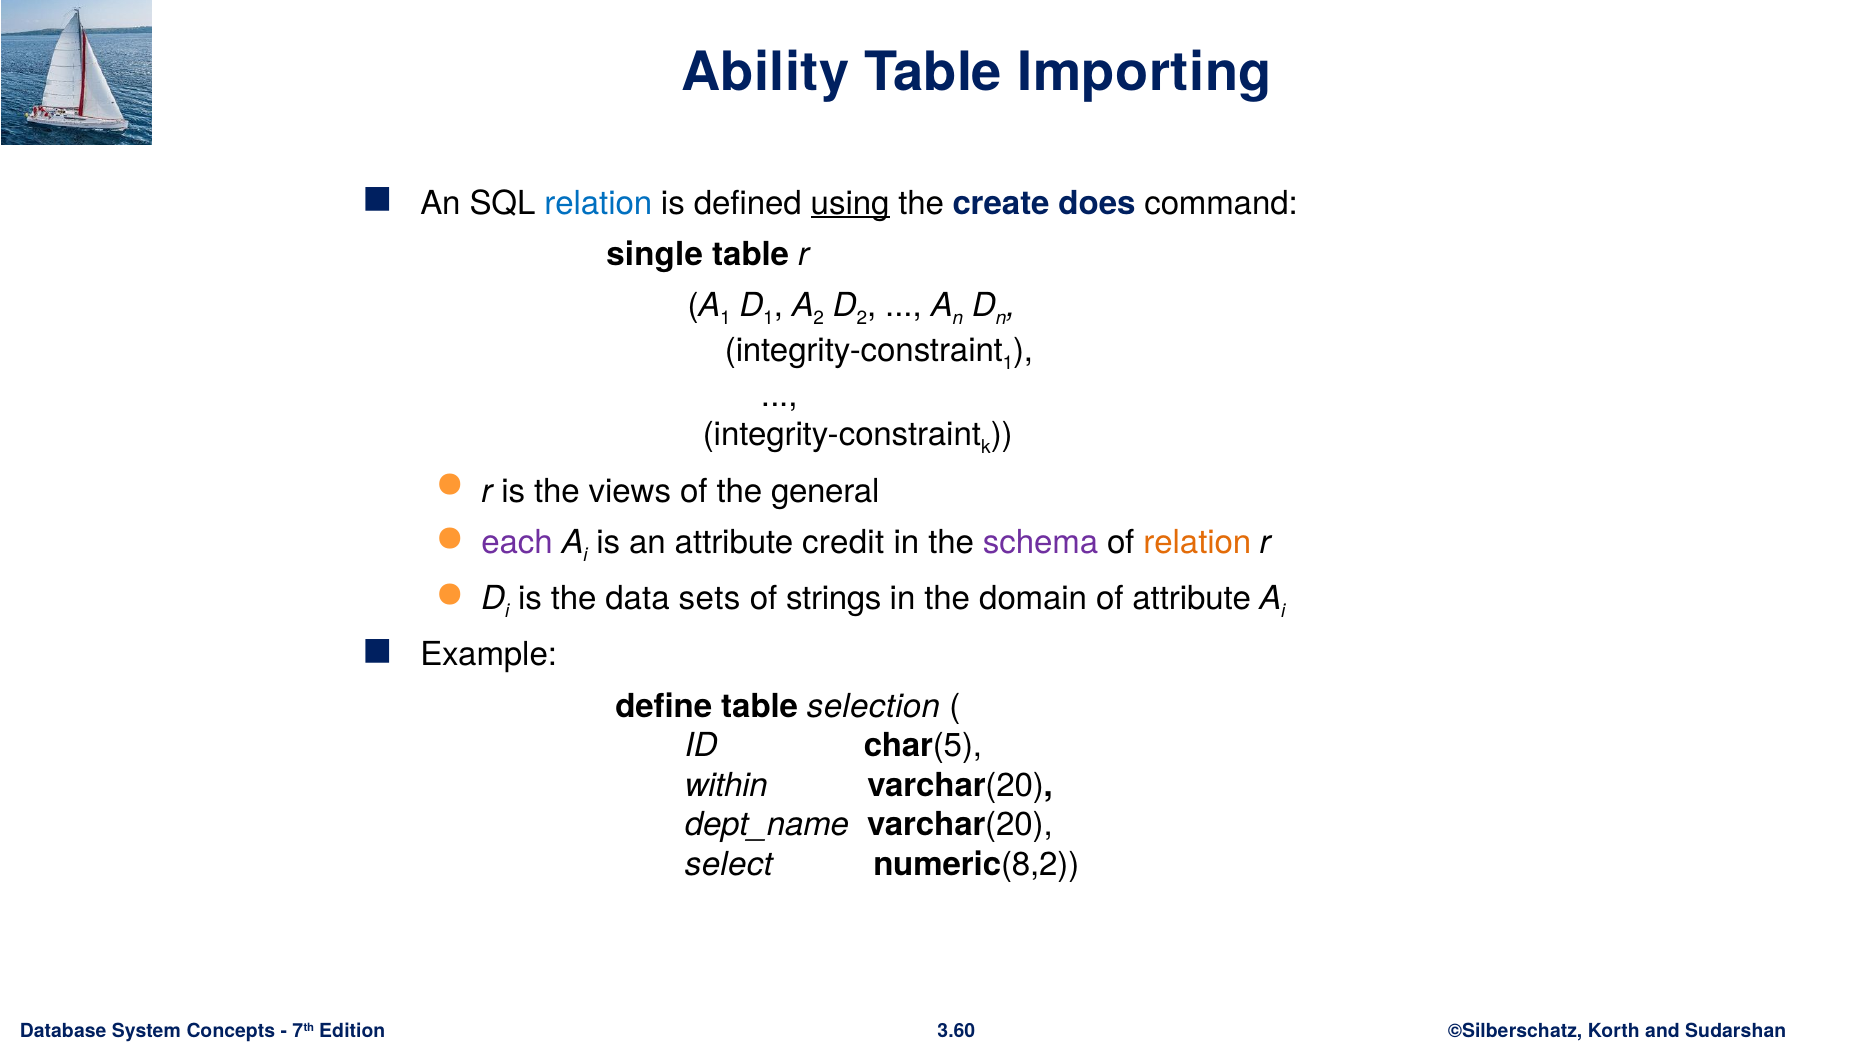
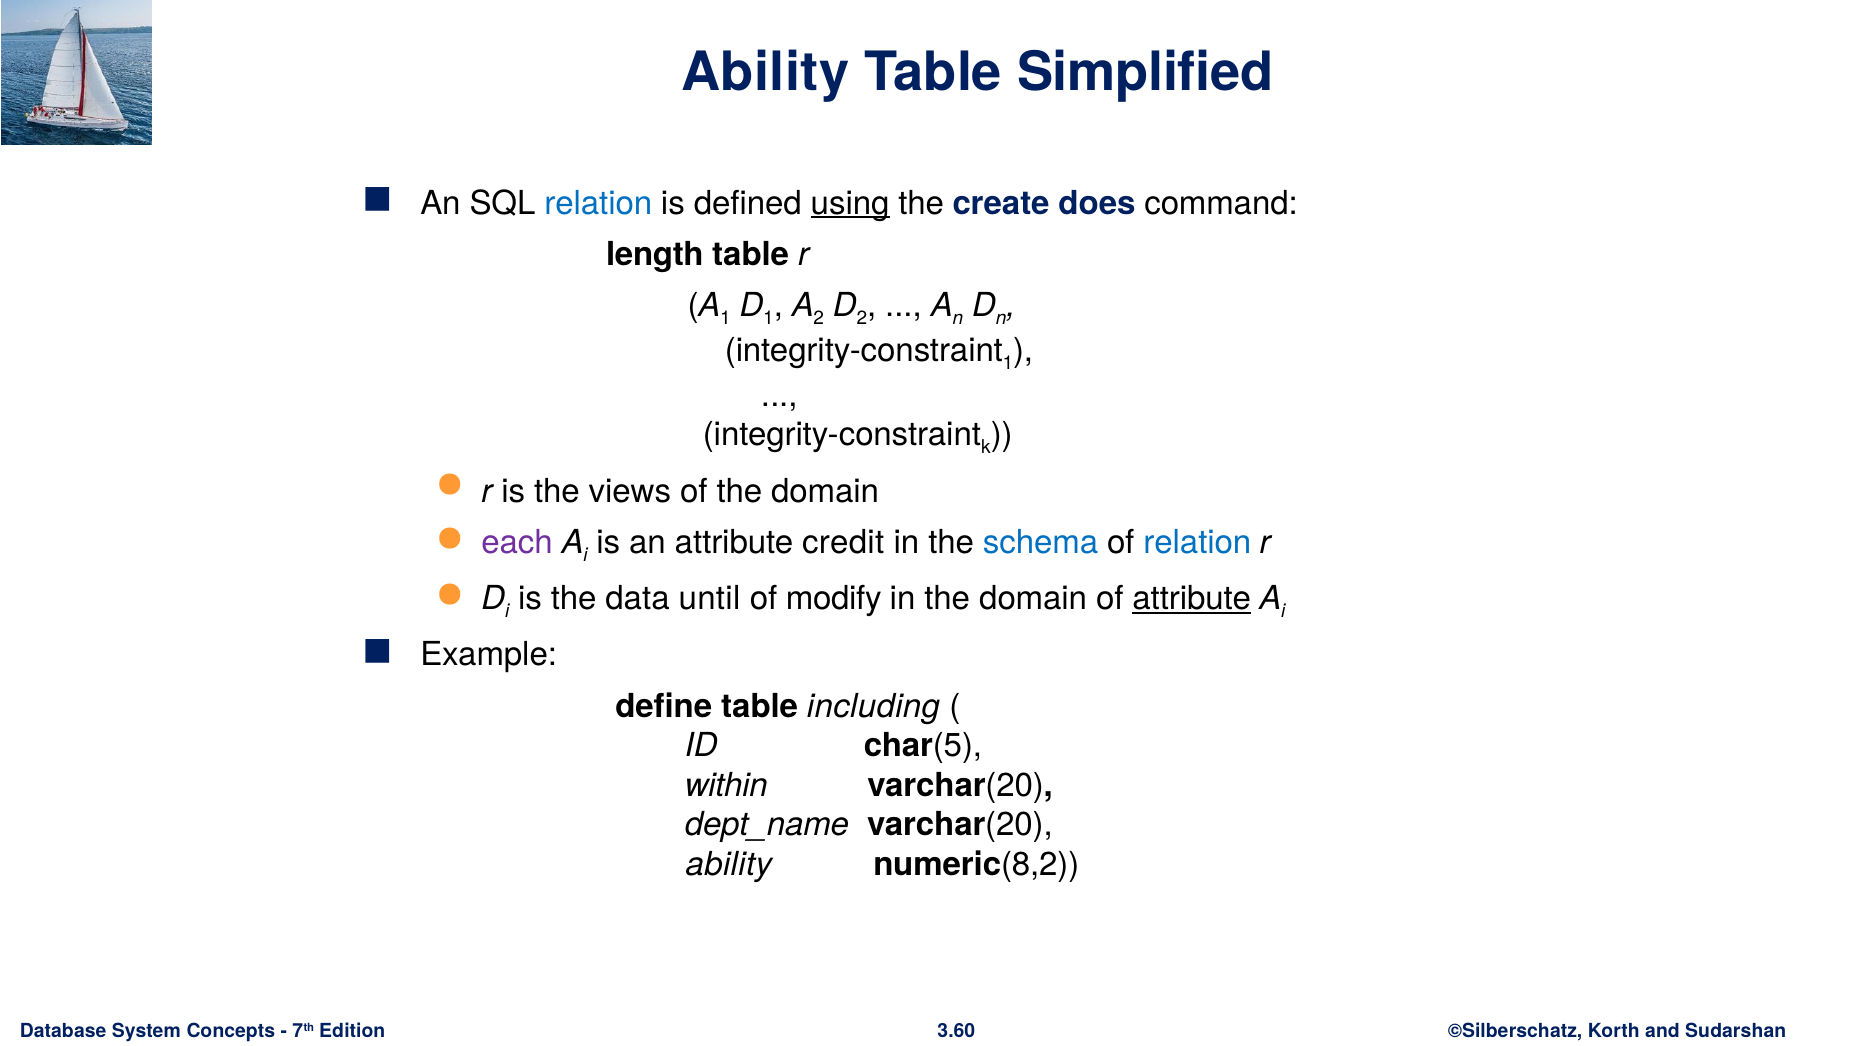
Importing: Importing -> Simplified
single: single -> length
of the general: general -> domain
schema colour: purple -> blue
relation at (1197, 542) colour: orange -> blue
sets: sets -> until
strings: strings -> modify
attribute at (1192, 598) underline: none -> present
selection: selection -> including
select at (729, 864): select -> ability
